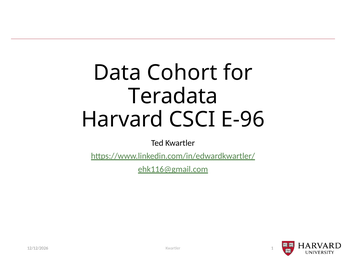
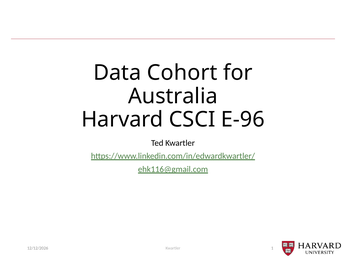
Teradata: Teradata -> Australia
